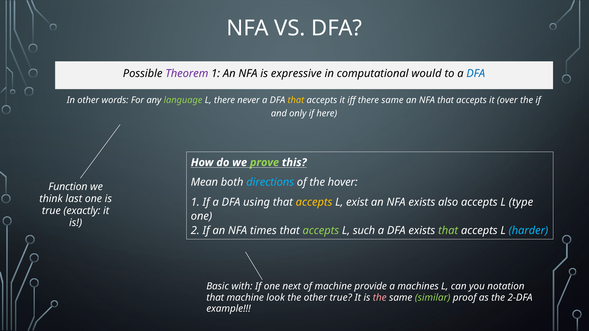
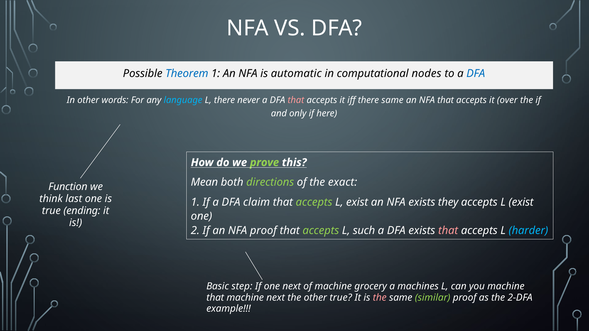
Theorem colour: purple -> blue
expressive: expressive -> automatic
would: would -> nodes
language colour: light green -> light blue
that at (296, 100) colour: yellow -> pink
directions colour: light blue -> light green
hover: hover -> exact
using: using -> claim
accepts at (314, 202) colour: yellow -> light green
also: also -> they
type at (521, 202): type -> exist
exactly: exactly -> ending
NFA times: times -> proof
that at (448, 231) colour: light green -> pink
with: with -> step
provide: provide -> grocery
you notation: notation -> machine
machine look: look -> next
